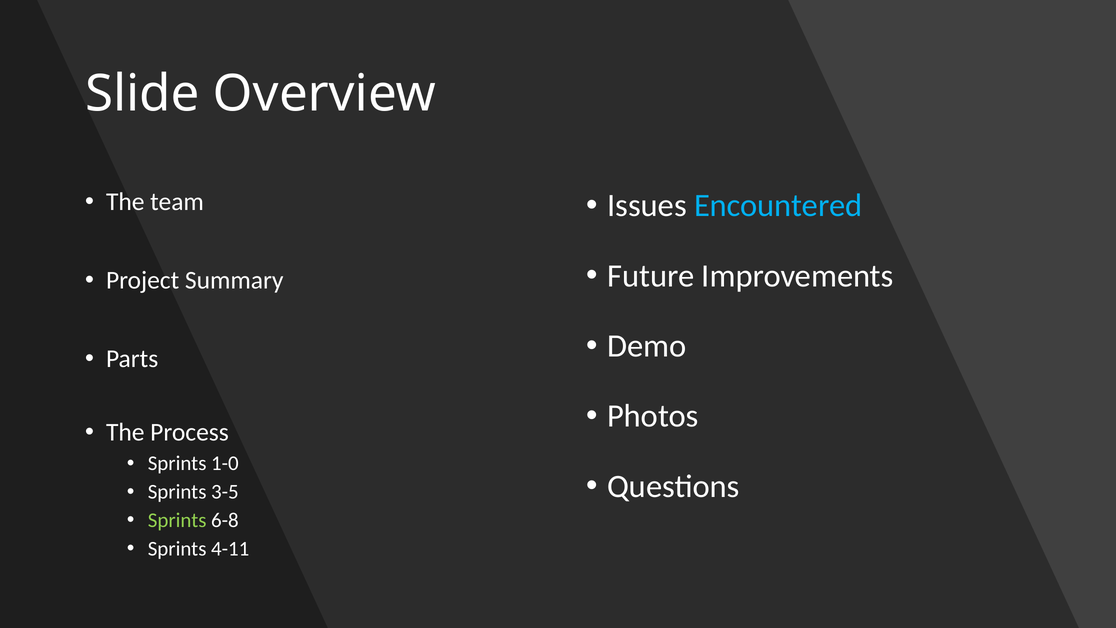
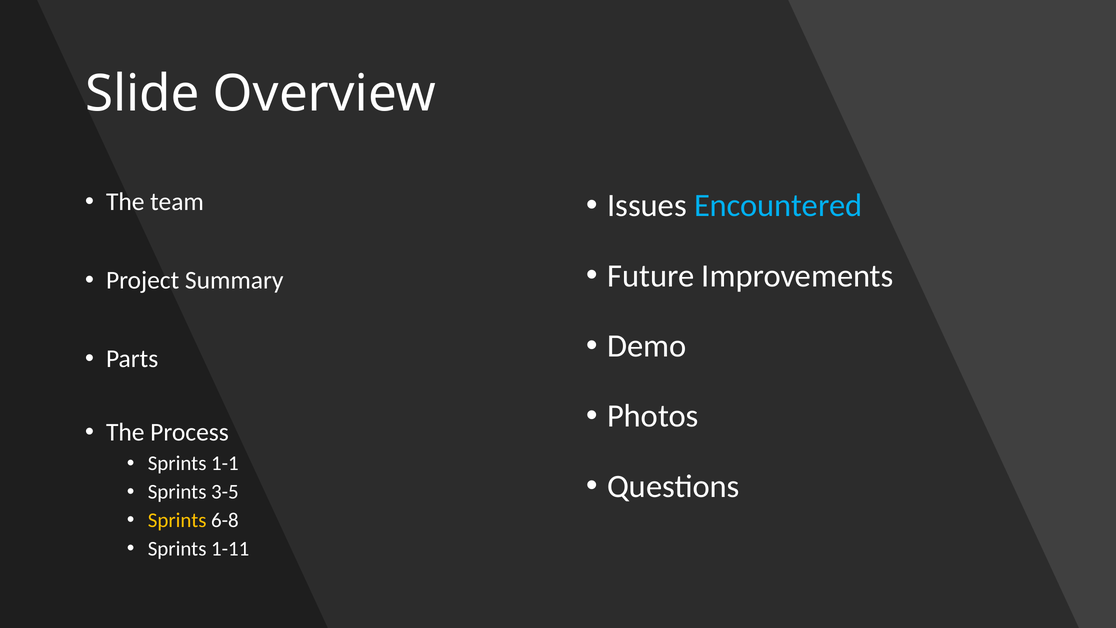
1-0: 1-0 -> 1-1
Sprints at (177, 520) colour: light green -> yellow
4-11: 4-11 -> 1-11
